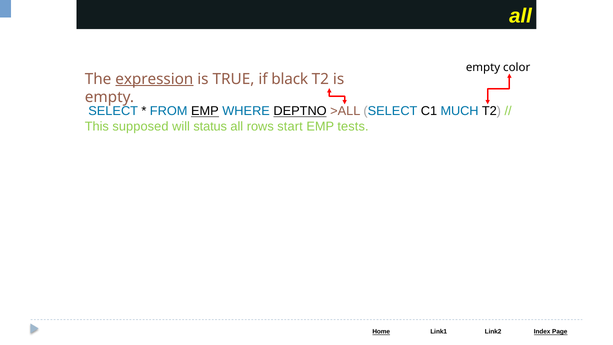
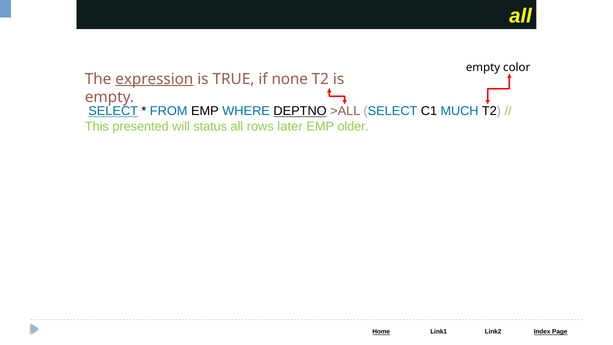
black: black -> none
SELECT at (113, 111) underline: none -> present
EMP at (205, 111) underline: present -> none
supposed: supposed -> presented
start: start -> later
tests: tests -> older
